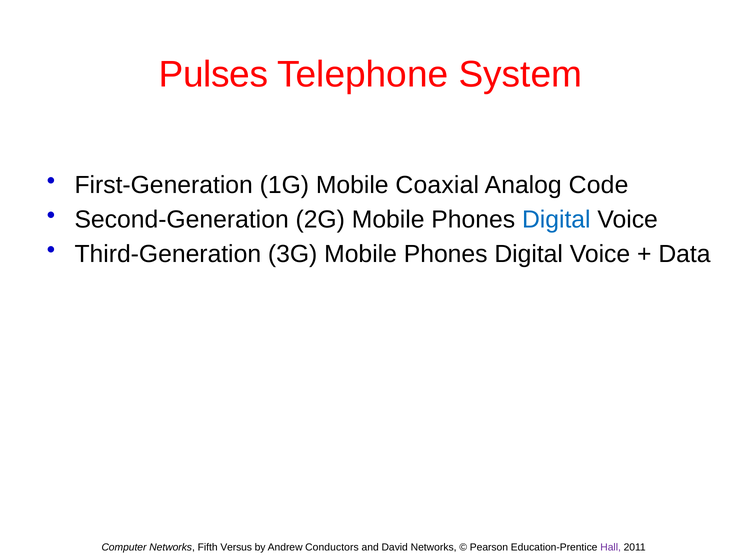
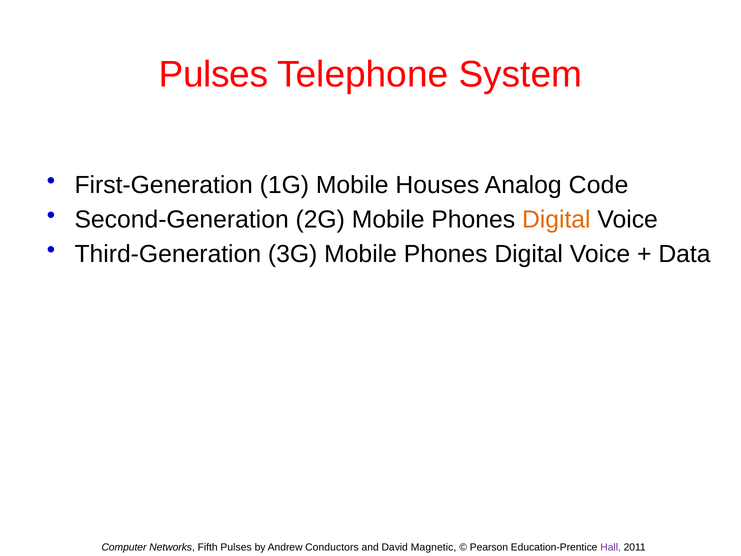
Coaxial: Coaxial -> Houses
Digital at (556, 220) colour: blue -> orange
Fifth Versus: Versus -> Pulses
David Networks: Networks -> Magnetic
